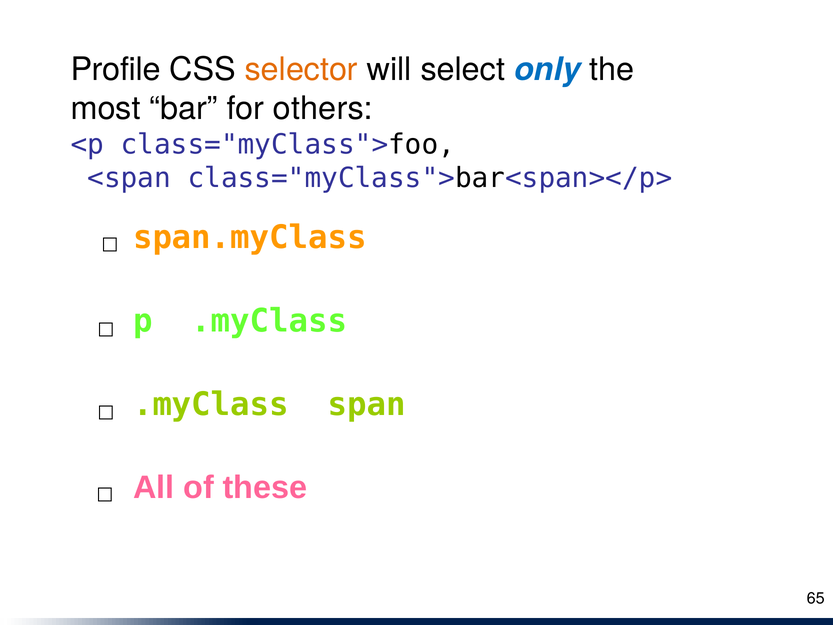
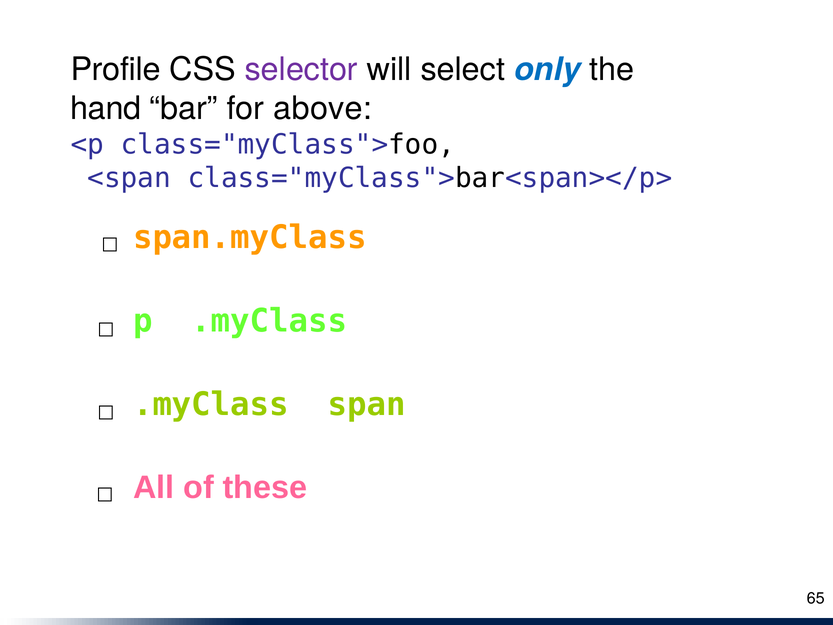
selector colour: orange -> purple
most: most -> hand
others: others -> above
